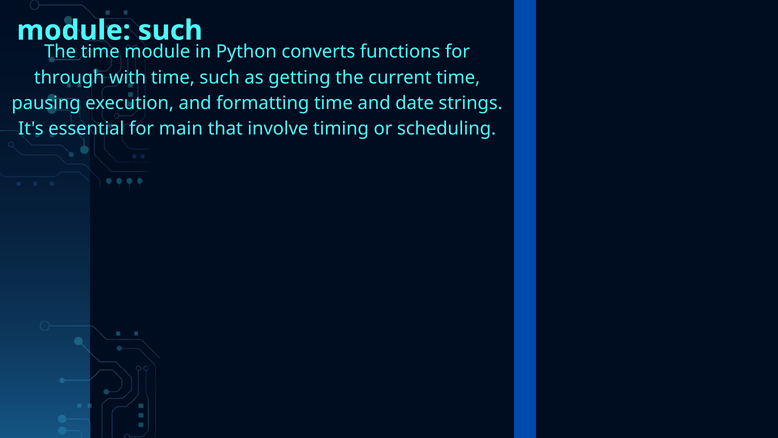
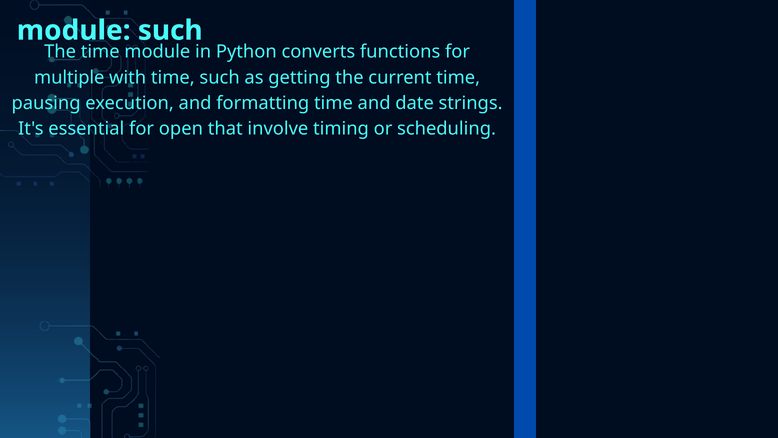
through: through -> multiple
main: main -> open
